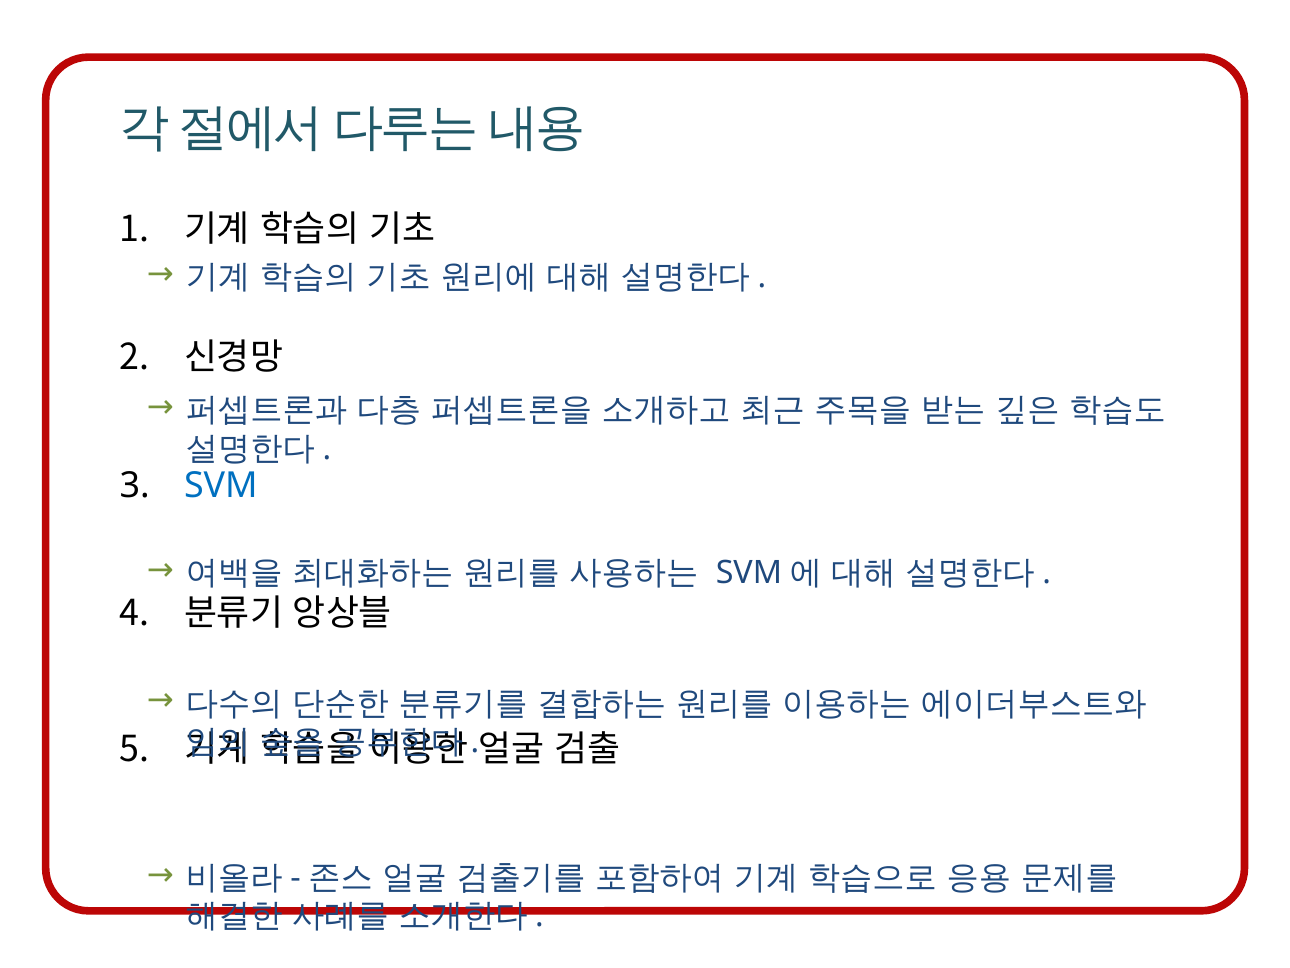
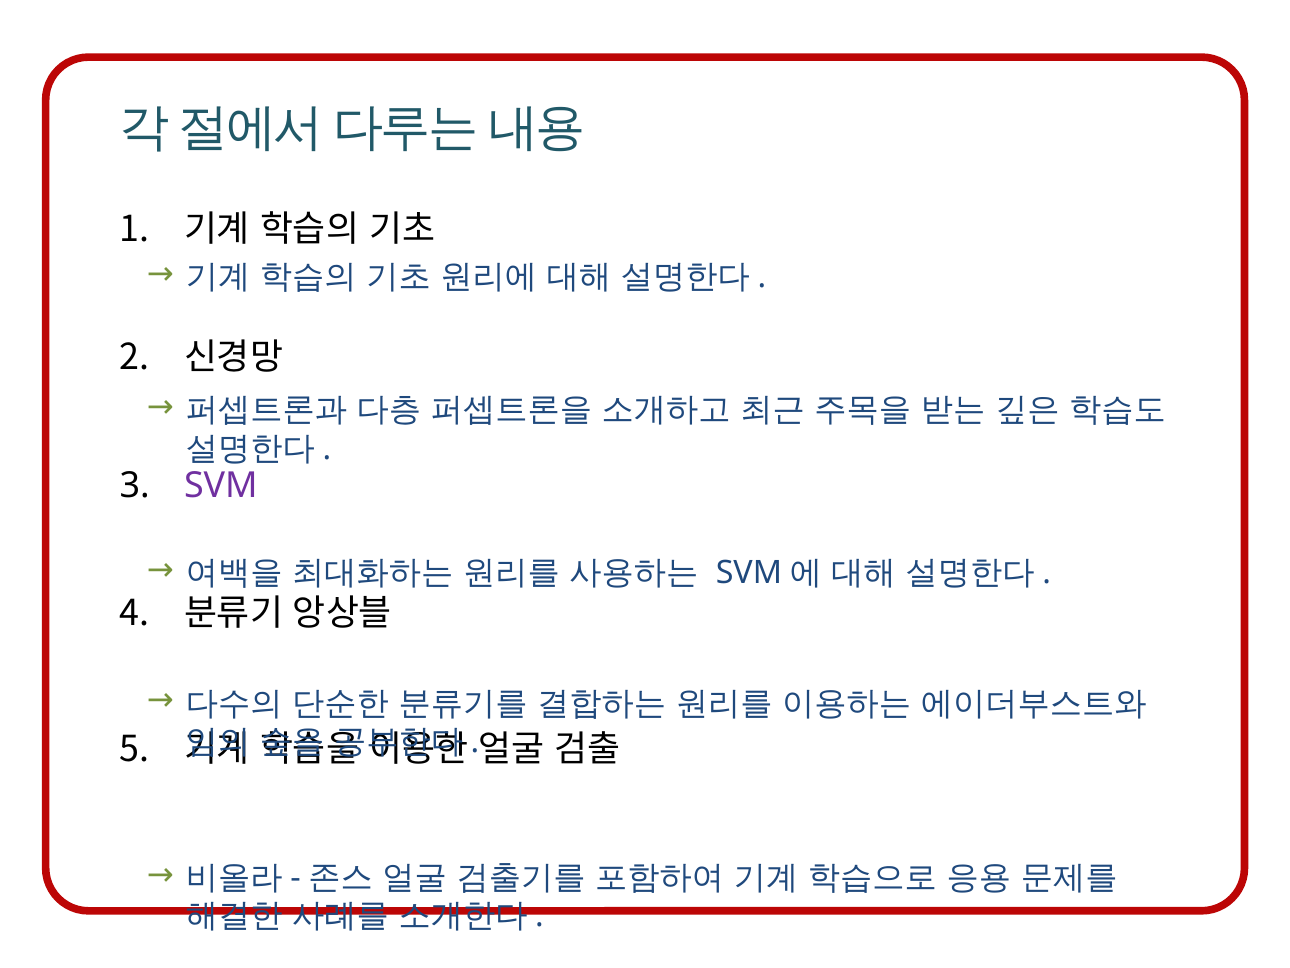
SVM colour: blue -> purple
